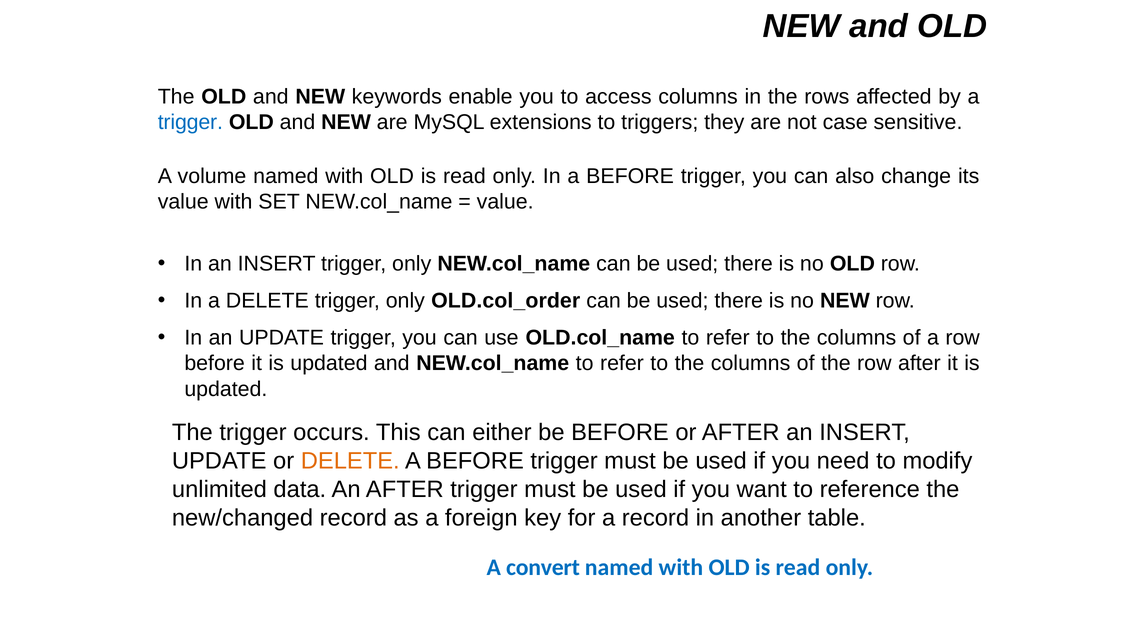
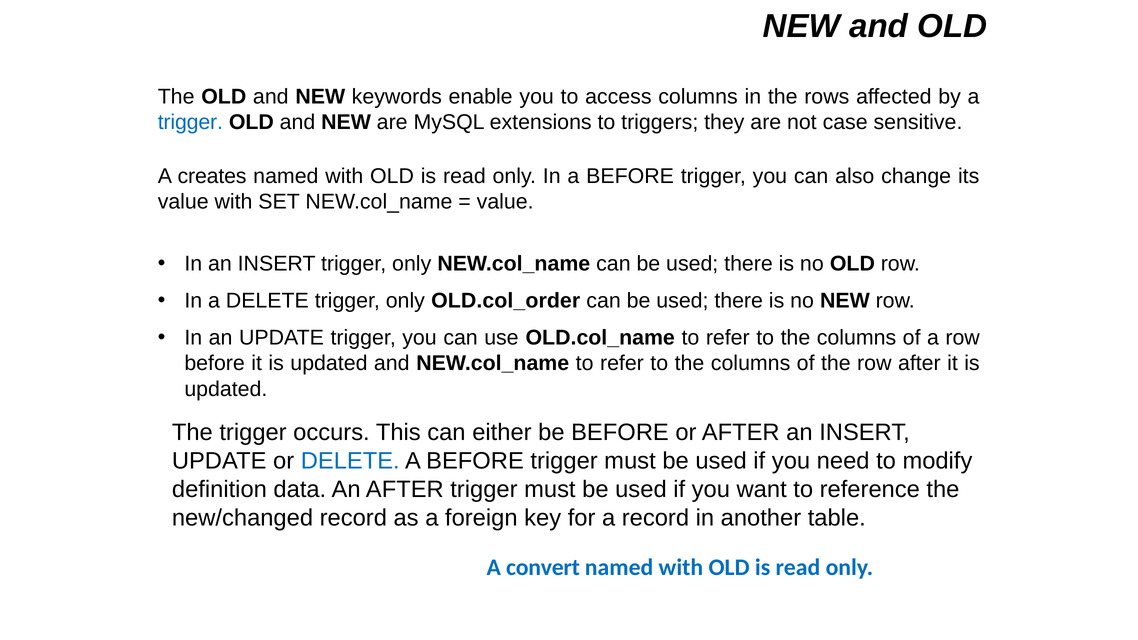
volume: volume -> creates
DELETE at (350, 461) colour: orange -> blue
unlimited: unlimited -> definition
